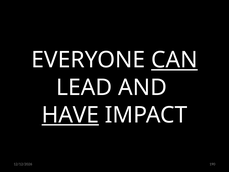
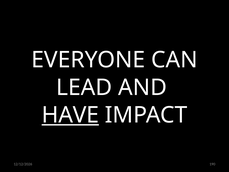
CAN underline: present -> none
